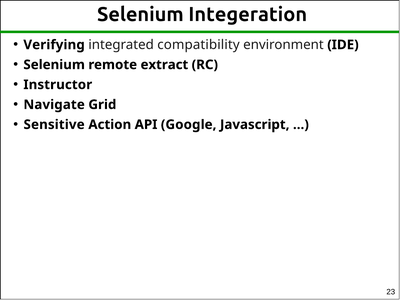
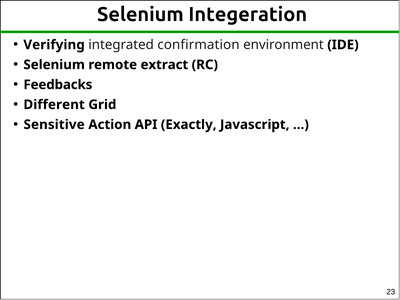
compatibility: compatibility -> confirmation
Instructor: Instructor -> Feedbacks
Navigate: Navigate -> Different
Google: Google -> Exactly
